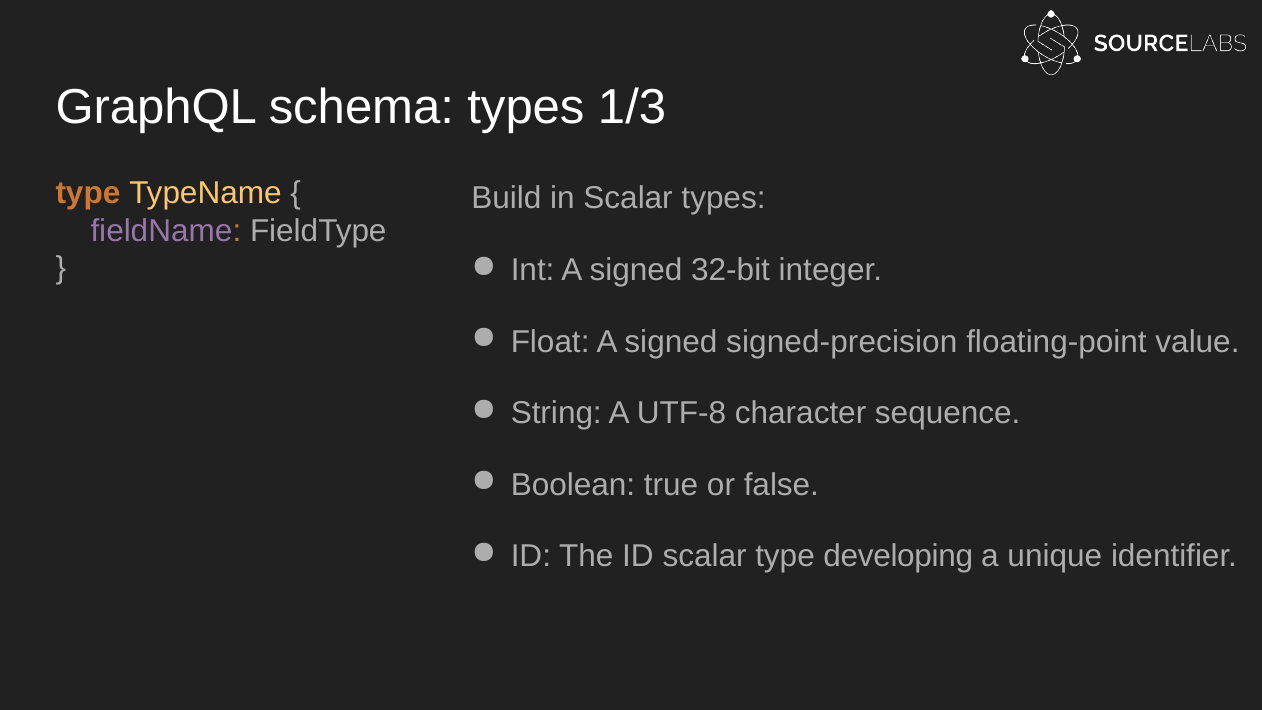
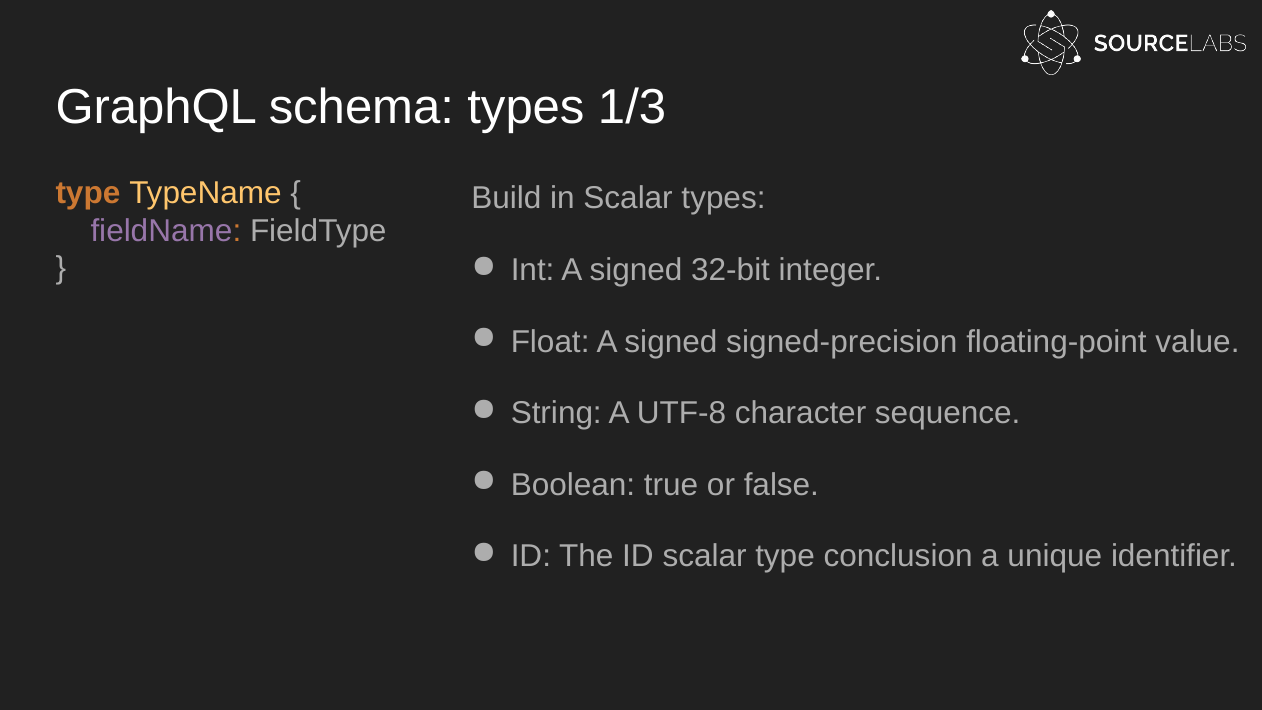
developing: developing -> conclusion
